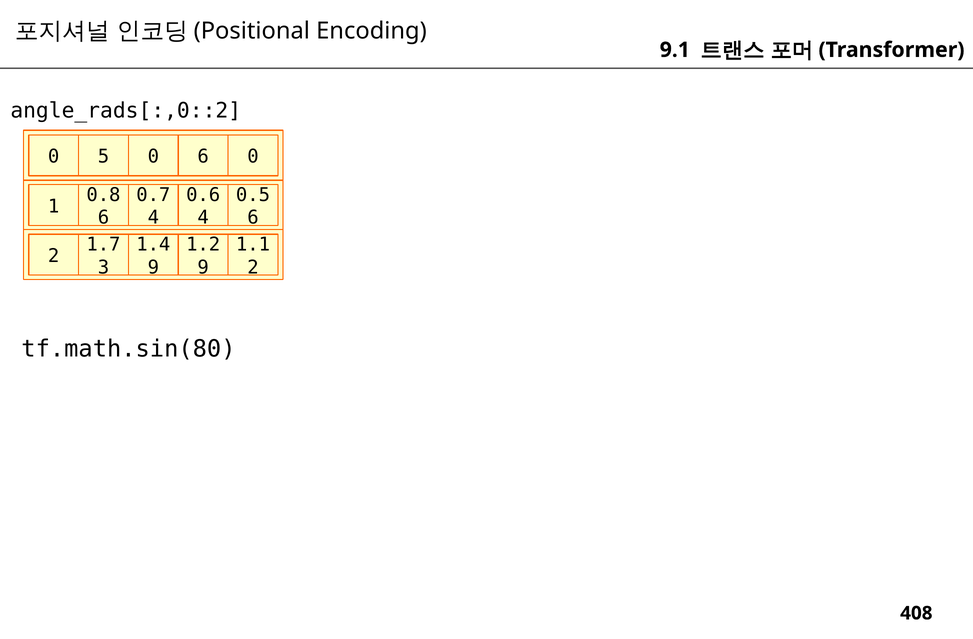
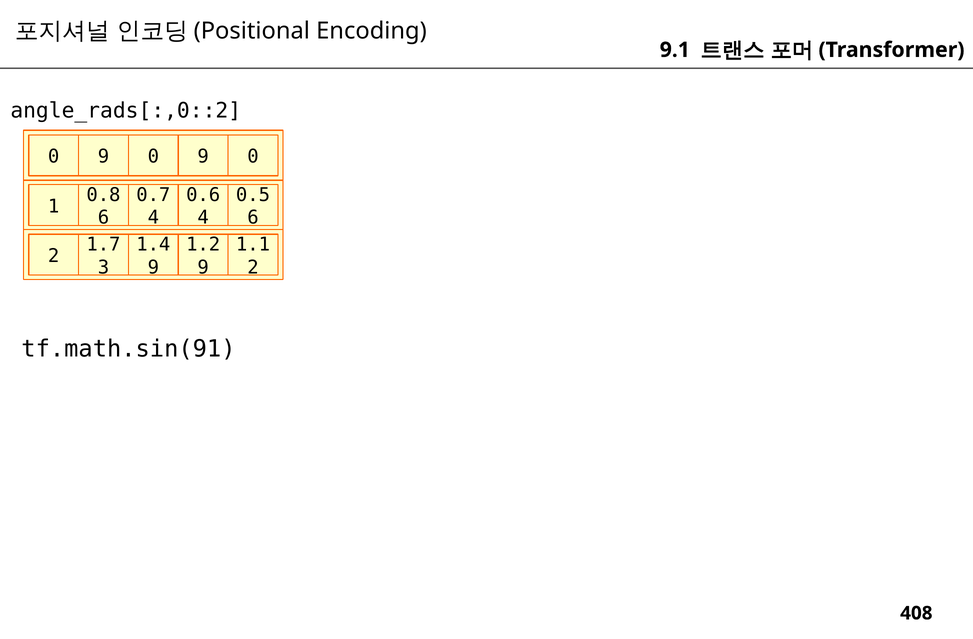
5 at (103, 157): 5 -> 9
6 at (203, 157): 6 -> 9
tf.math.sin(80: tf.math.sin(80 -> tf.math.sin(91
